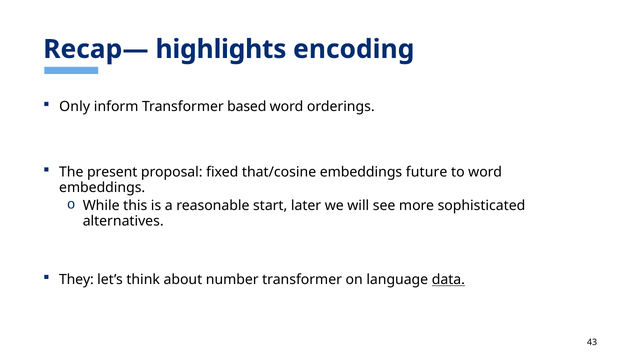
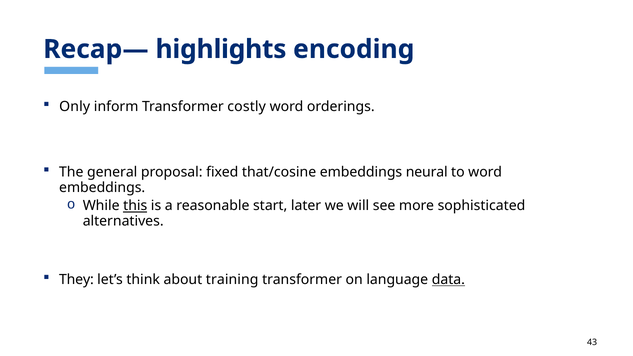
based: based -> costly
present: present -> general
future: future -> neural
this underline: none -> present
number: number -> training
